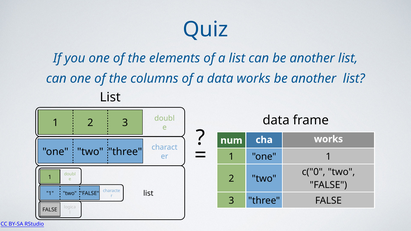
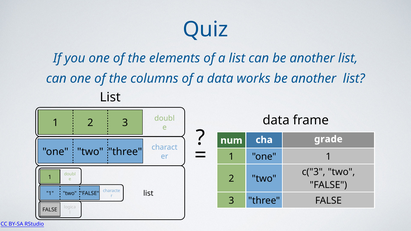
cha works: works -> grade
c("0: c("0 -> c("3
